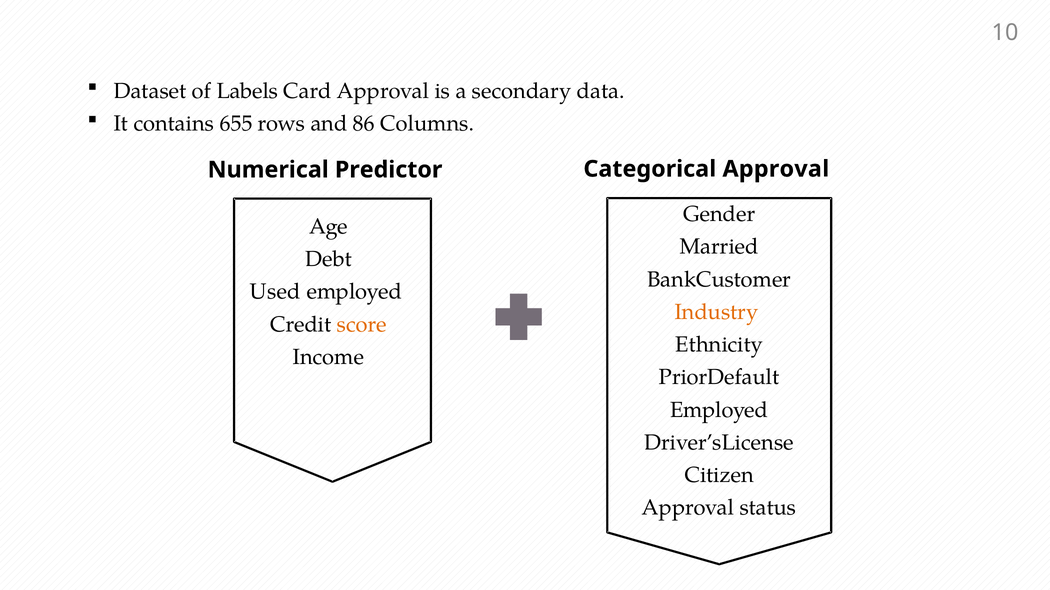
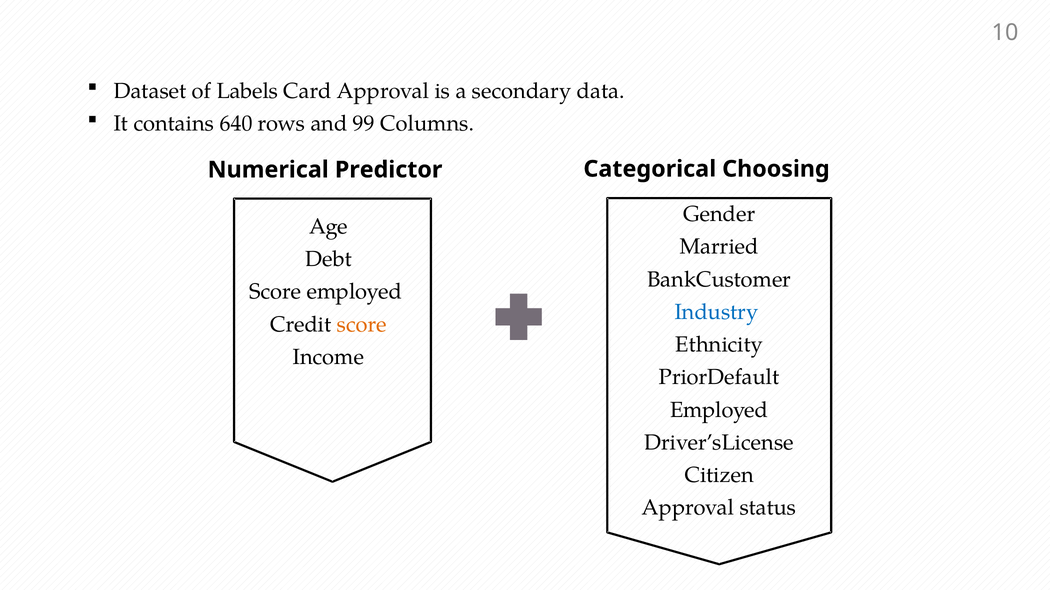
655: 655 -> 640
86: 86 -> 99
Categorical Approval: Approval -> Choosing
Used at (275, 292): Used -> Score
Industry colour: orange -> blue
